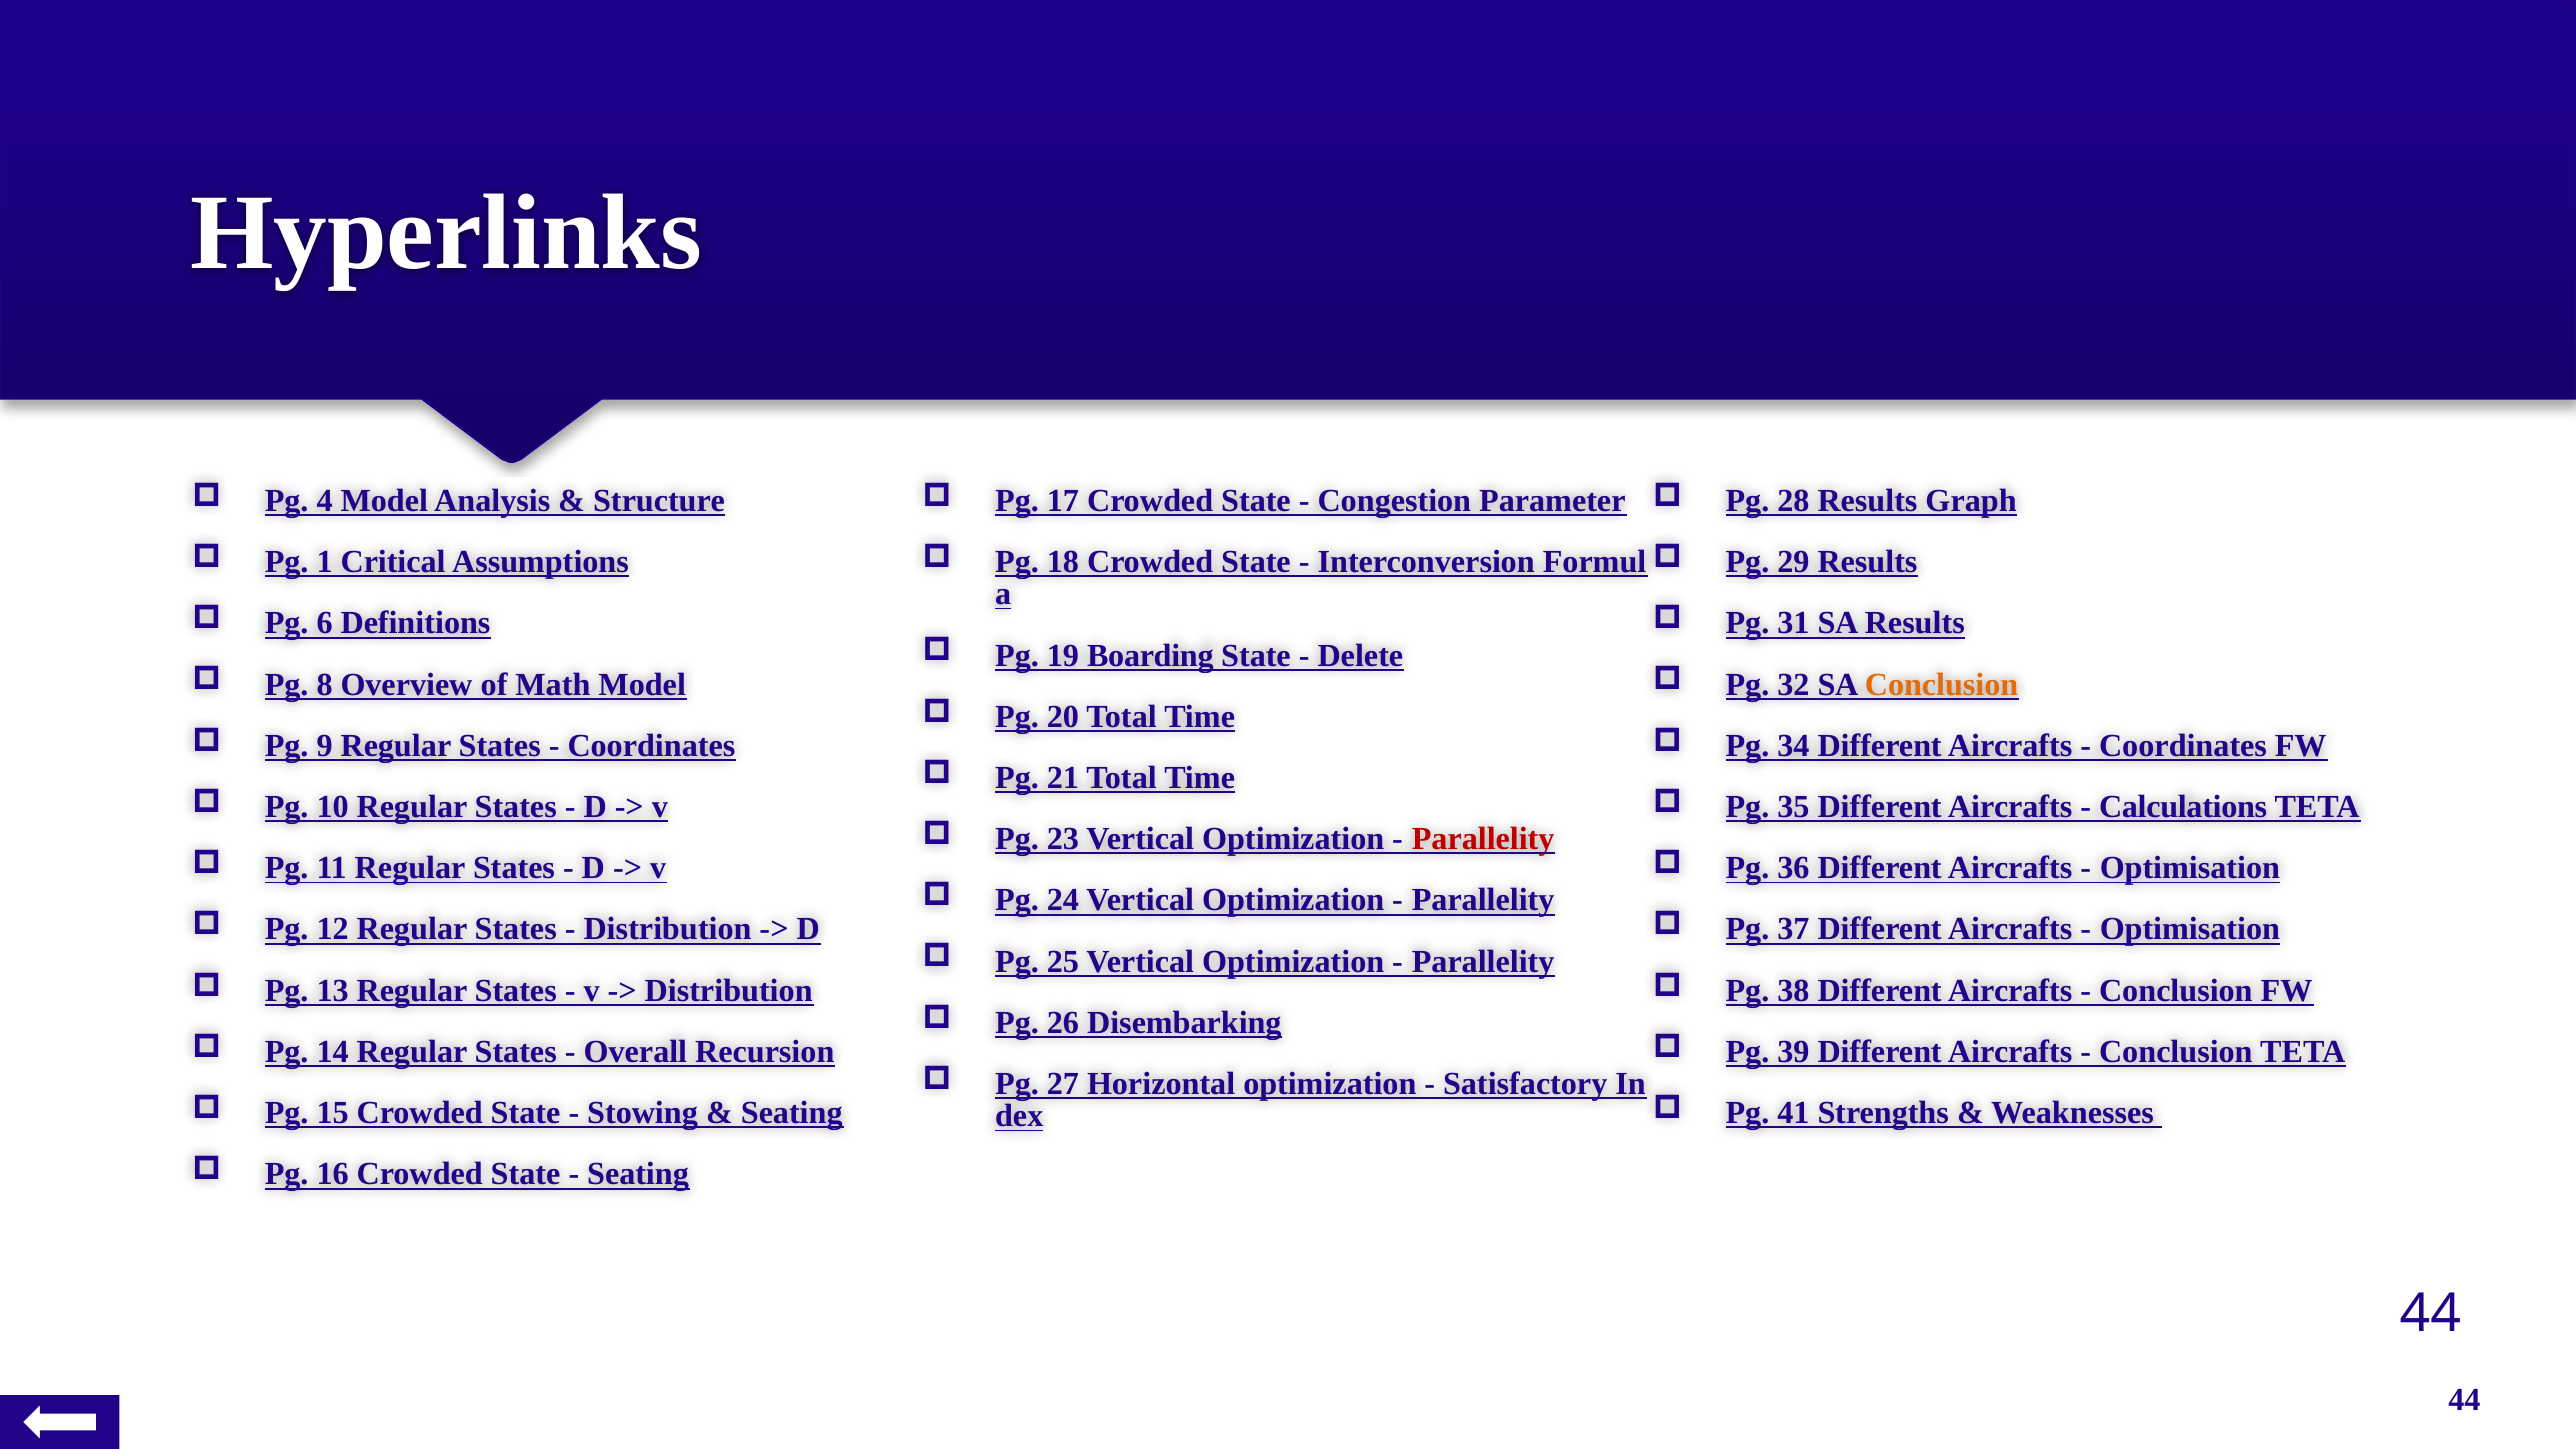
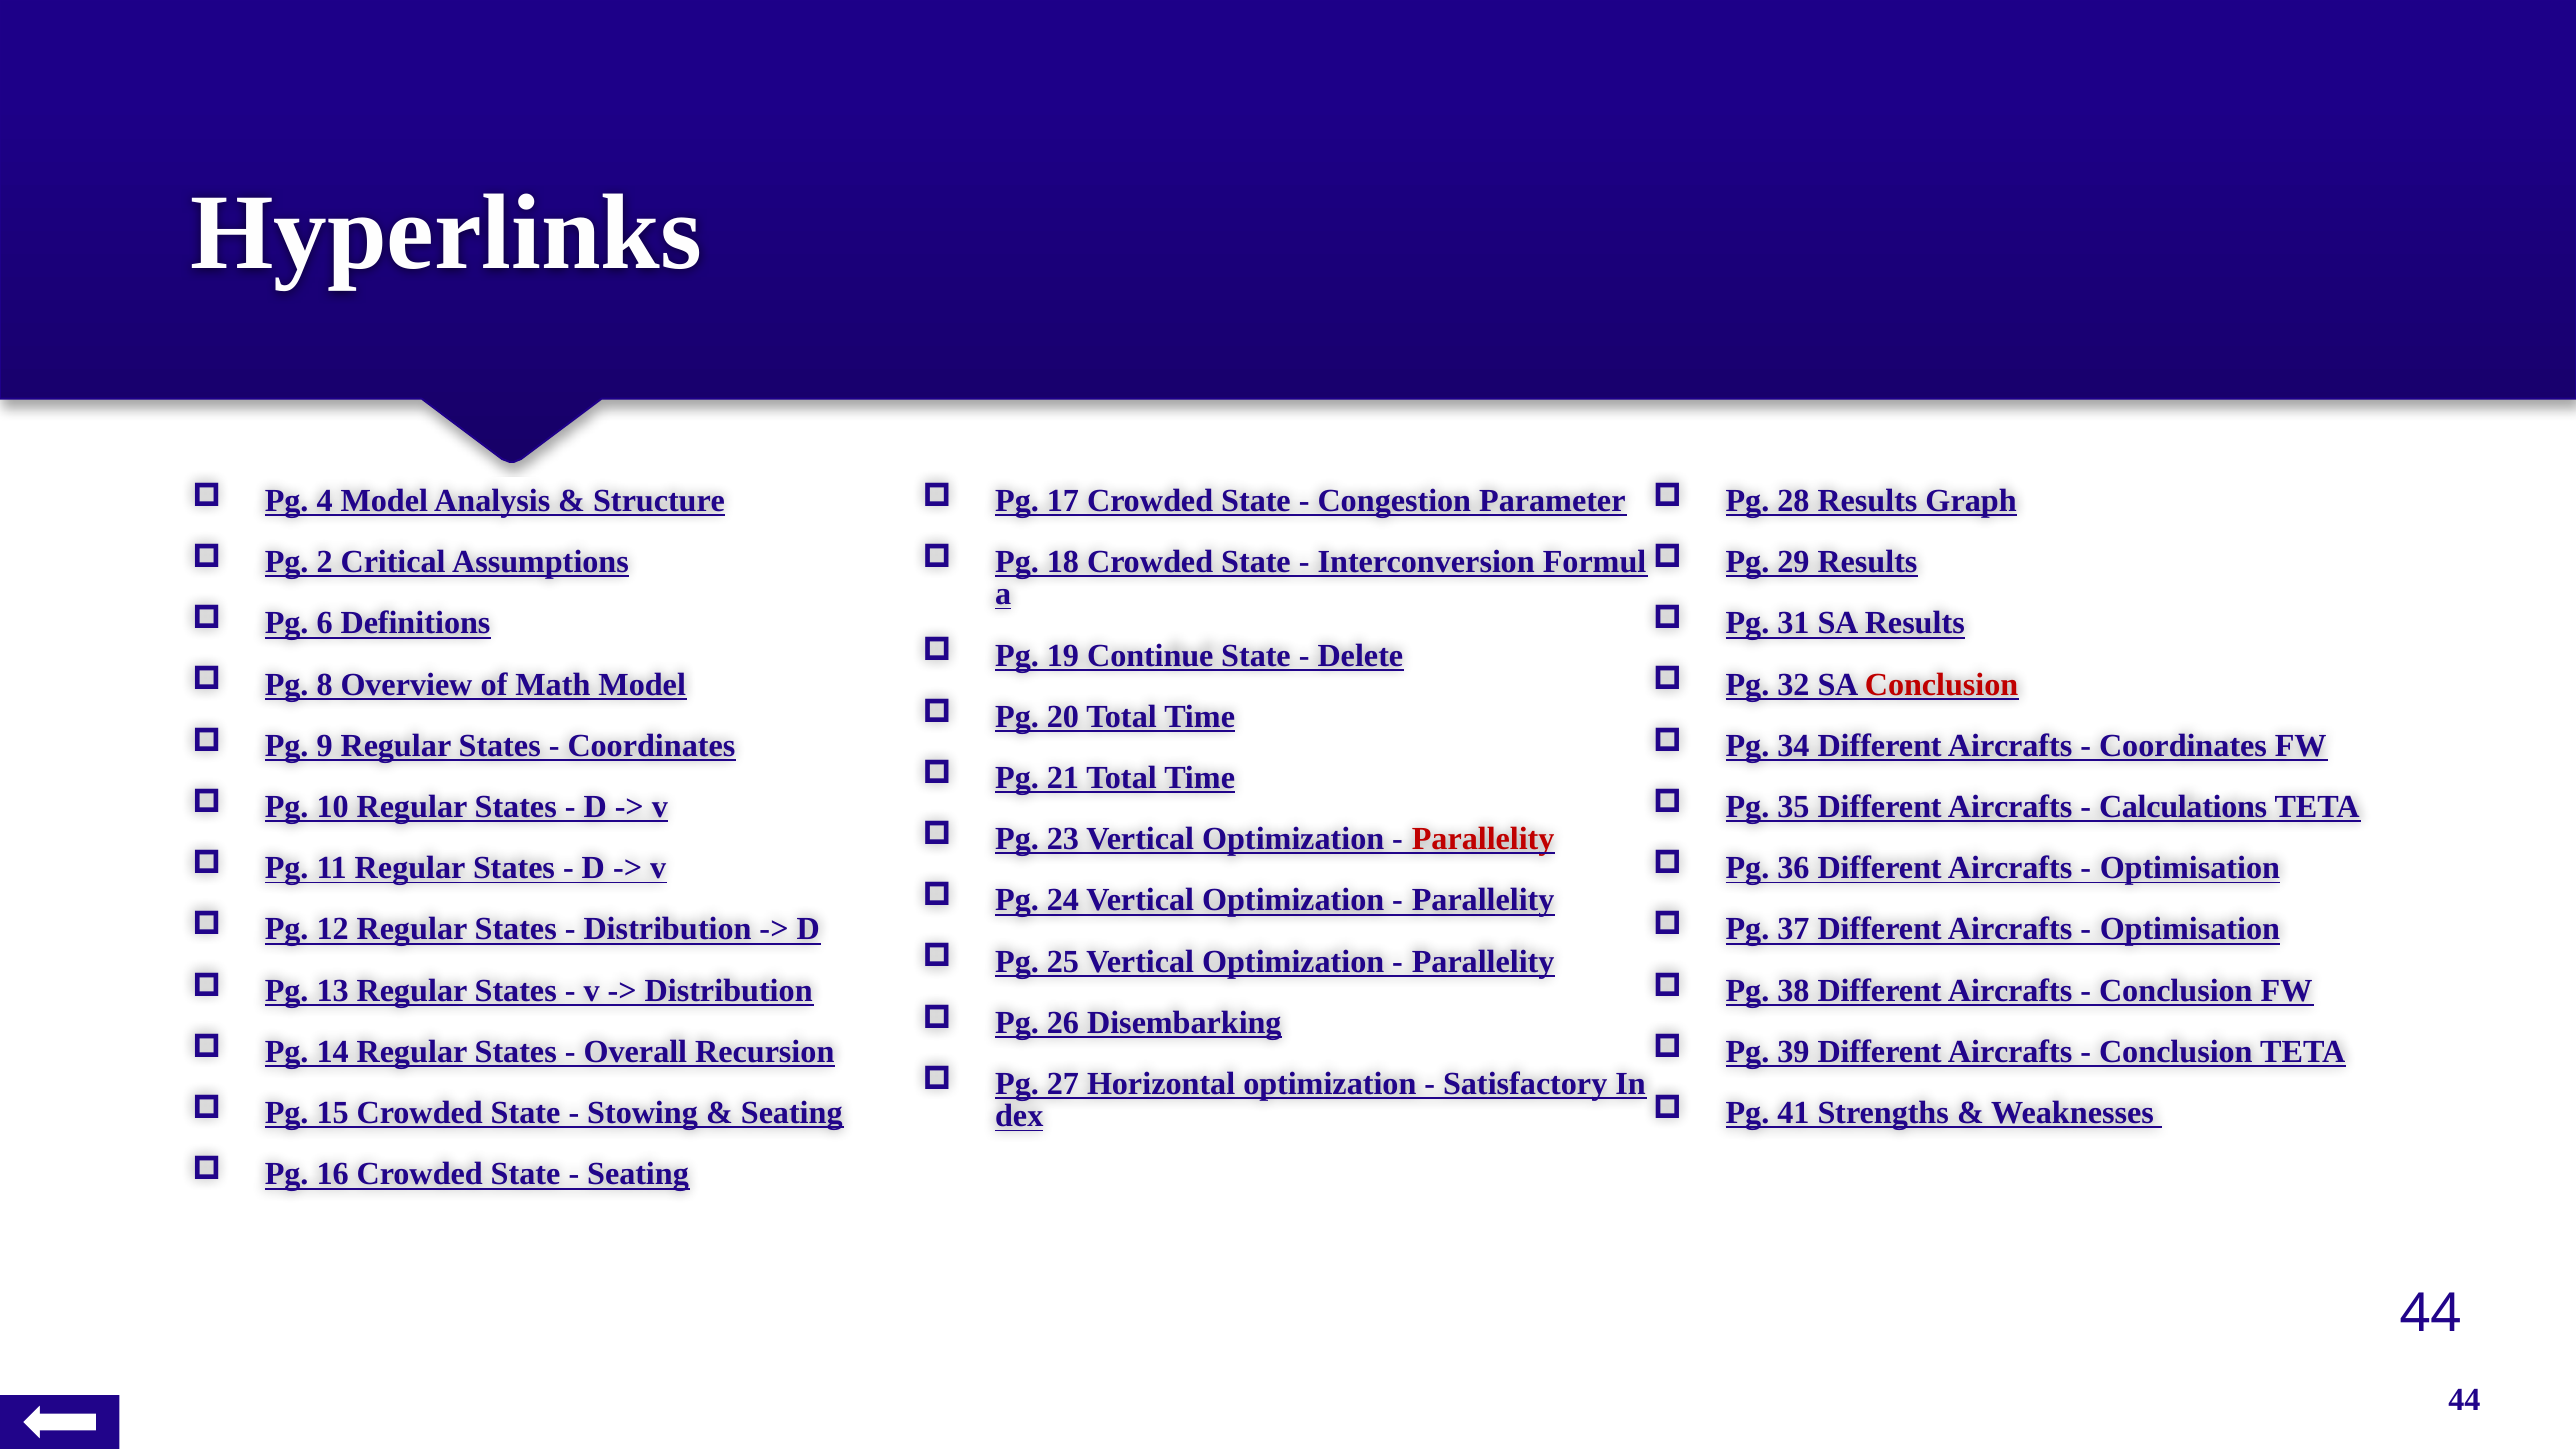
1: 1 -> 2
Boarding: Boarding -> Continue
Conclusion at (1942, 684) colour: orange -> red
